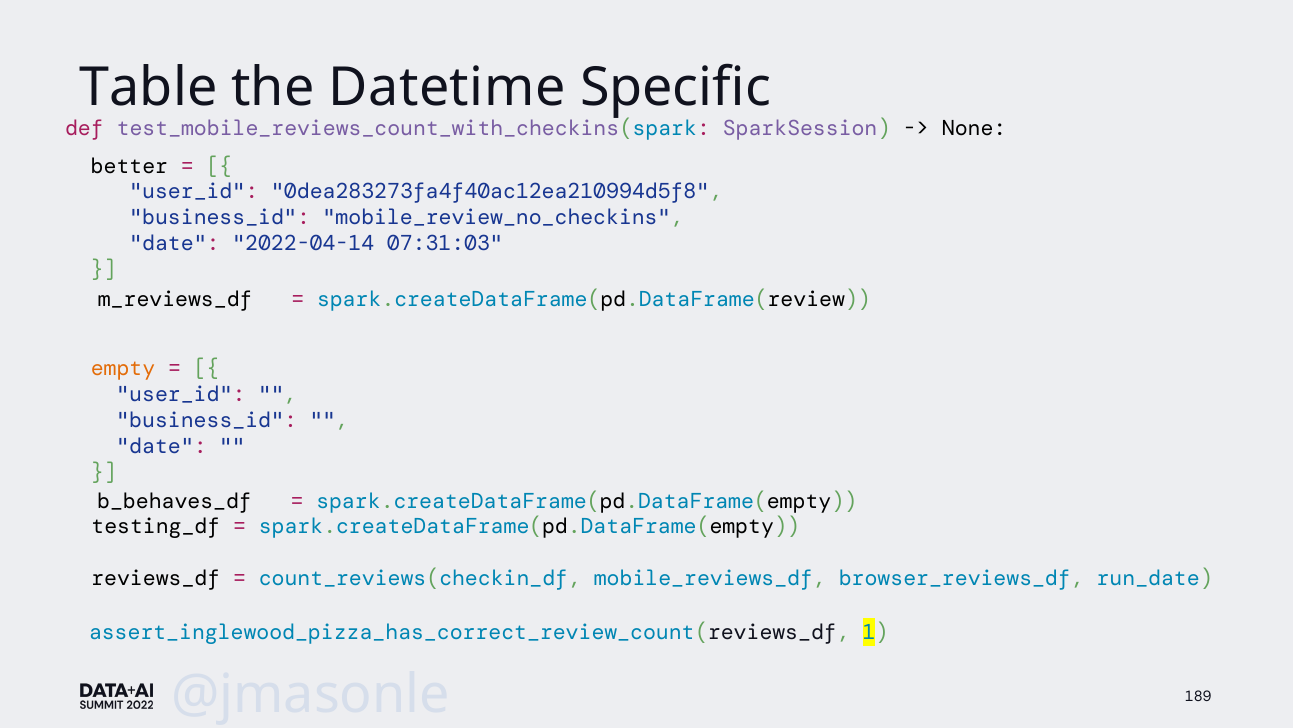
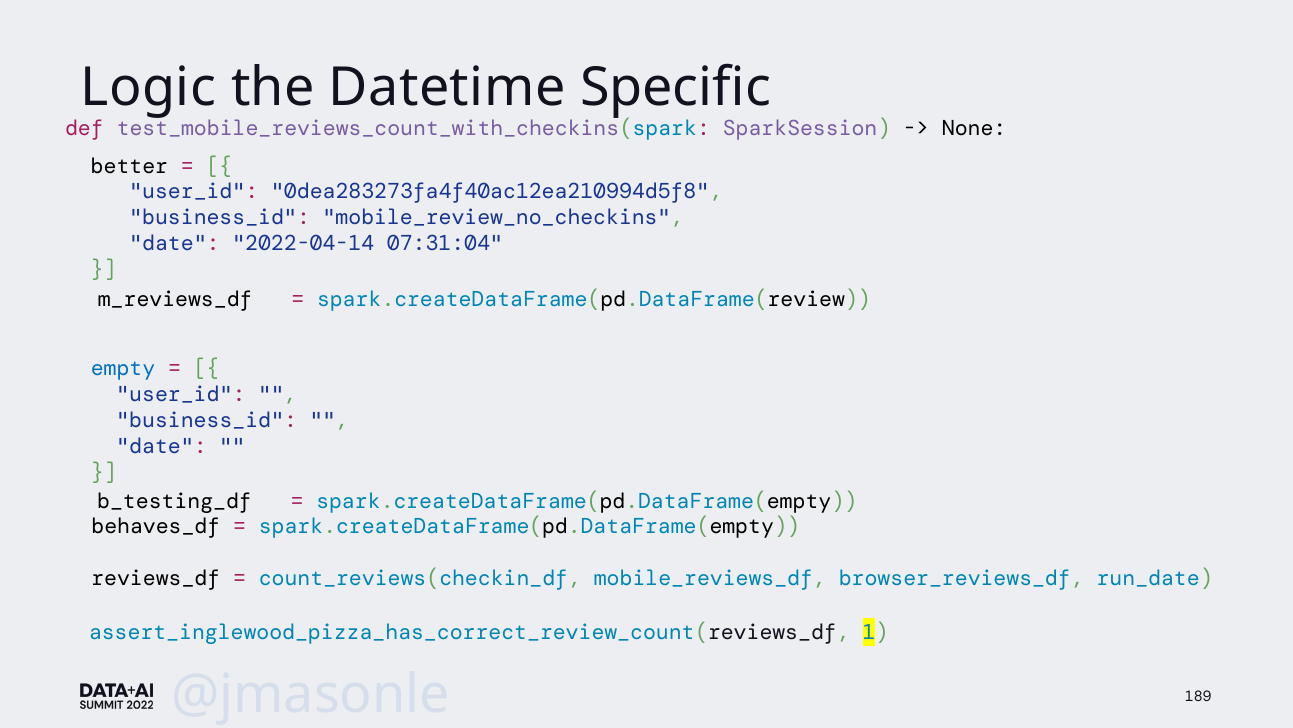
Table: Table -> Logic
07:31:03: 07:31:03 -> 07:31:04
empty colour: orange -> blue
b_behaves_df: b_behaves_df -> b_testing_df
testing_df: testing_df -> behaves_df
